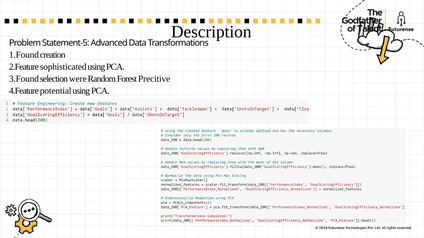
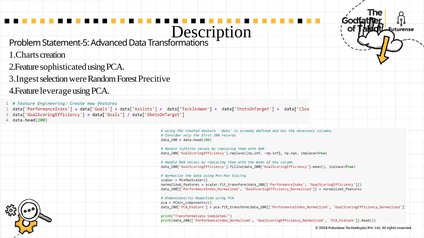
1.Found: 1.Found -> 1.Charts
3.Found: 3.Found -> 3.Ingest
potential: potential -> leverage
